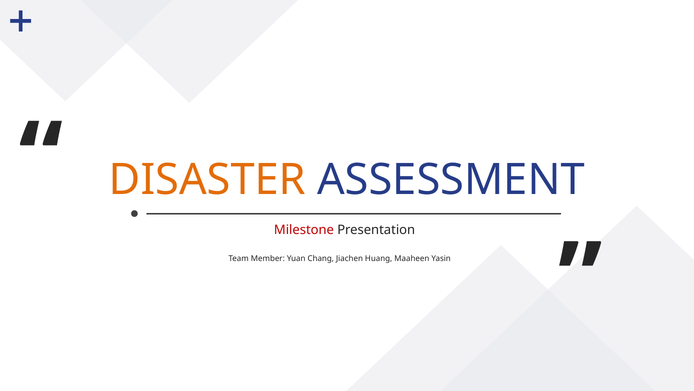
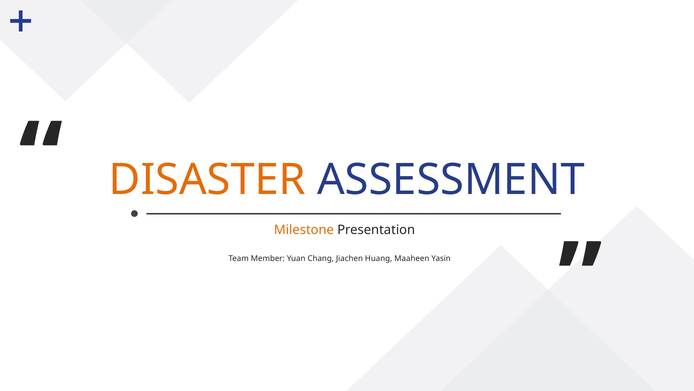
Milestone colour: red -> orange
